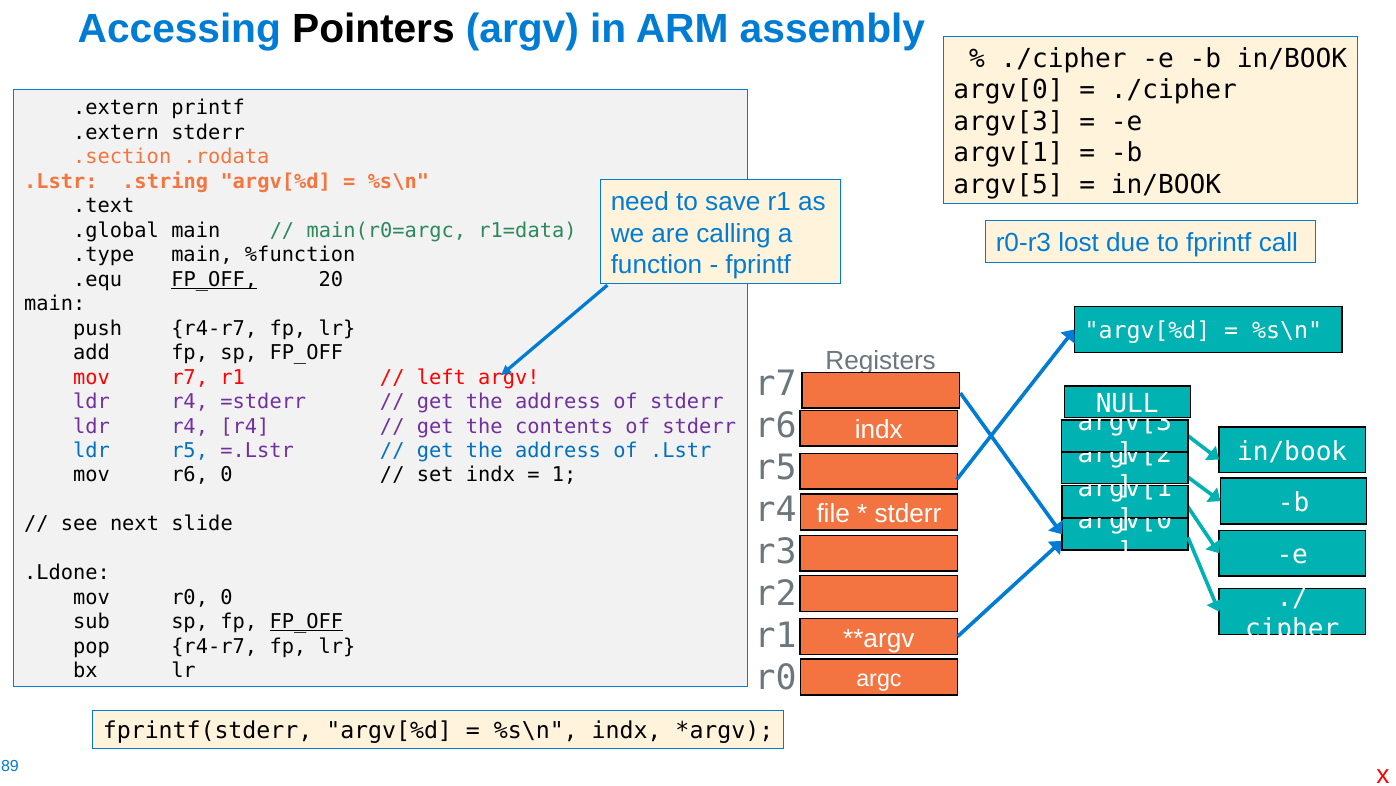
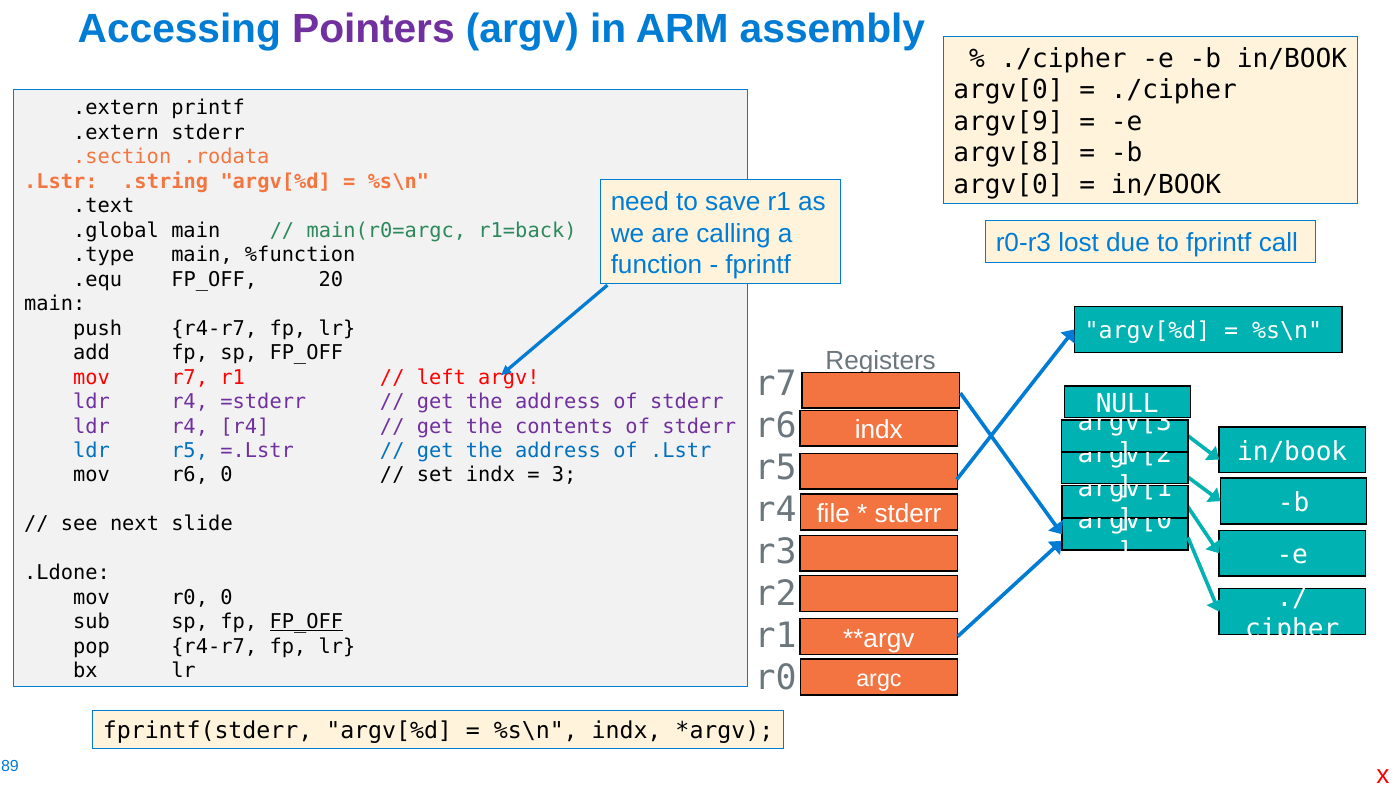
Pointers colour: black -> purple
argv[3 at (1009, 122): argv[3 -> argv[9
argv[1 at (1009, 153): argv[1 -> argv[8
argv[5 at (1009, 184): argv[5 -> argv[0
r1=data: r1=data -> r1=back
FP_OFF at (214, 279) underline: present -> none
1: 1 -> 3
